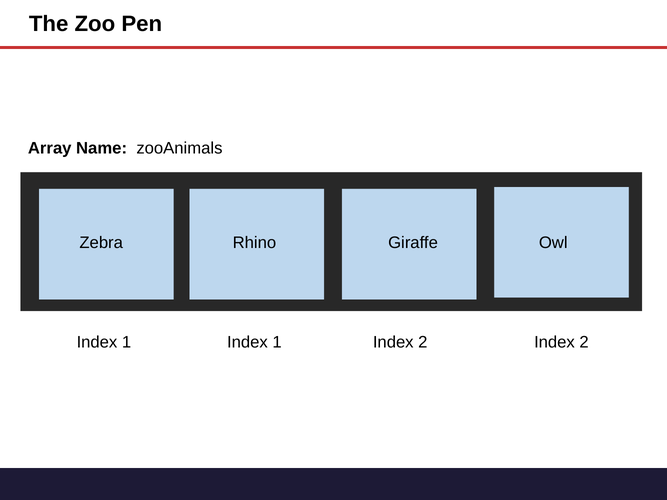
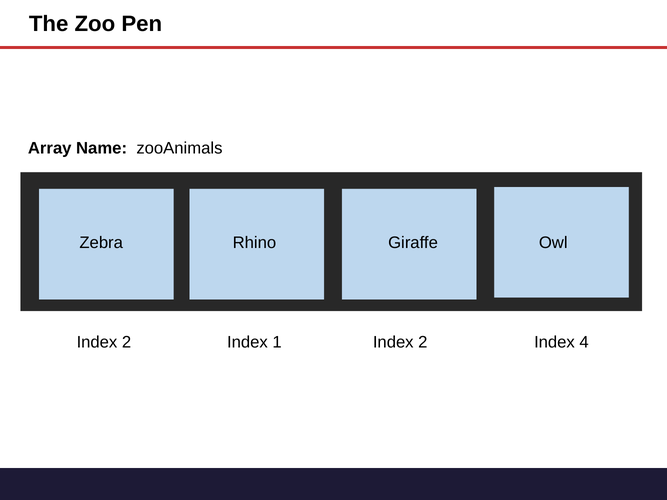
1 at (127, 342): 1 -> 2
2 Index 2: 2 -> 4
